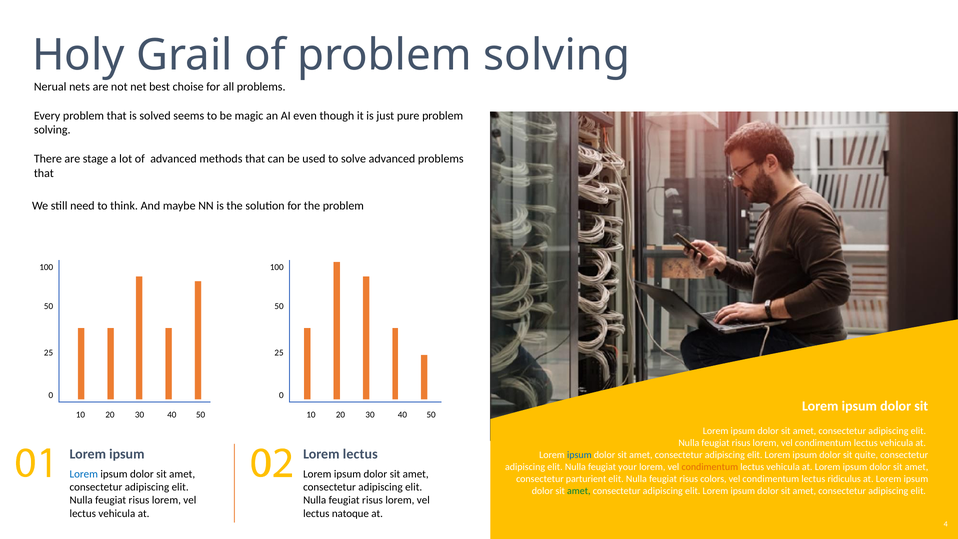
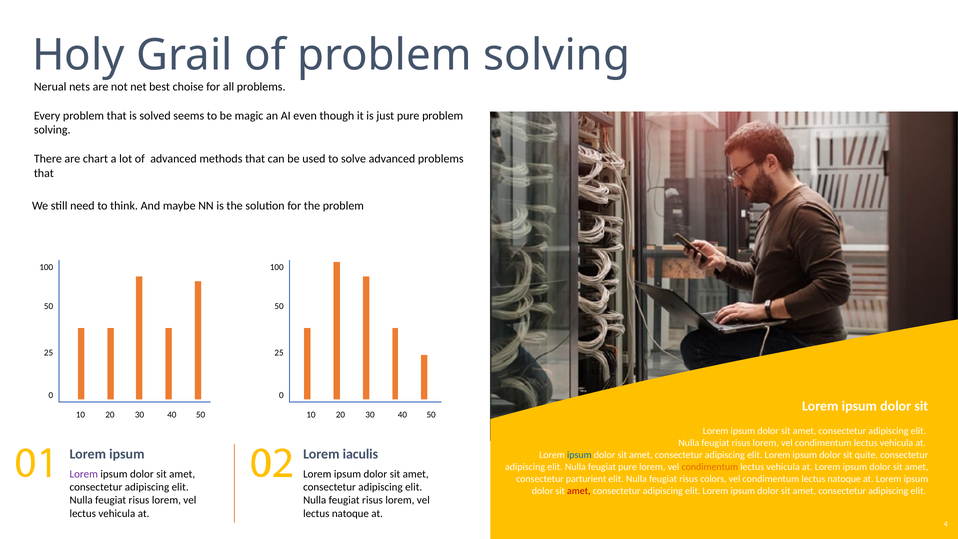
stage: stage -> chart
Lorem lectus: lectus -> iaculis
feugiat your: your -> pure
Lorem at (84, 474) colour: blue -> purple
condimentum lectus ridiculus: ridiculus -> natoque
amet at (579, 491) colour: green -> red
